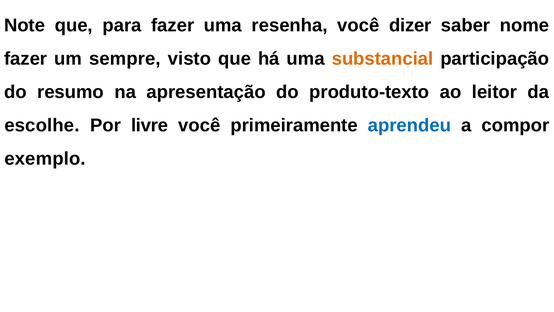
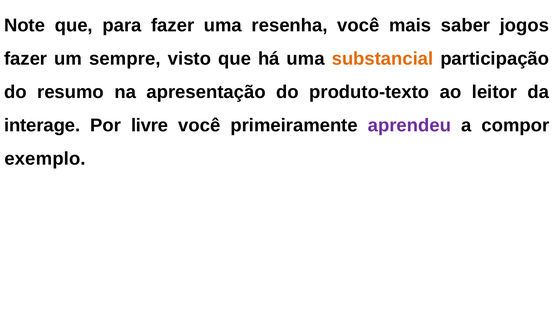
dizer: dizer -> mais
nome: nome -> jogos
escolhe: escolhe -> interage
aprendeu colour: blue -> purple
